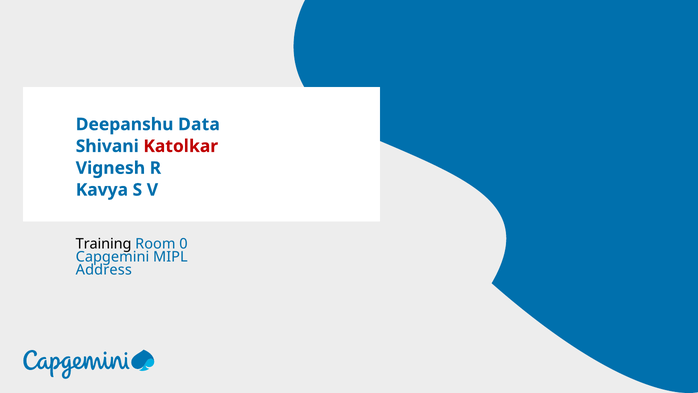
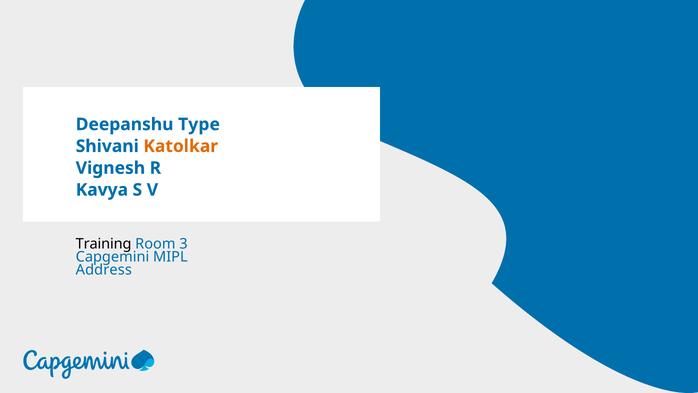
Data: Data -> Type
Katolkar colour: red -> orange
0: 0 -> 3
